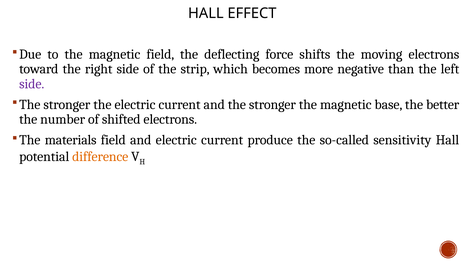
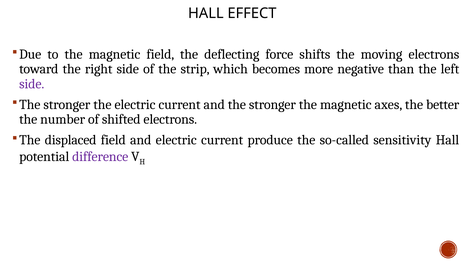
base: base -> axes
materials: materials -> displaced
difference colour: orange -> purple
